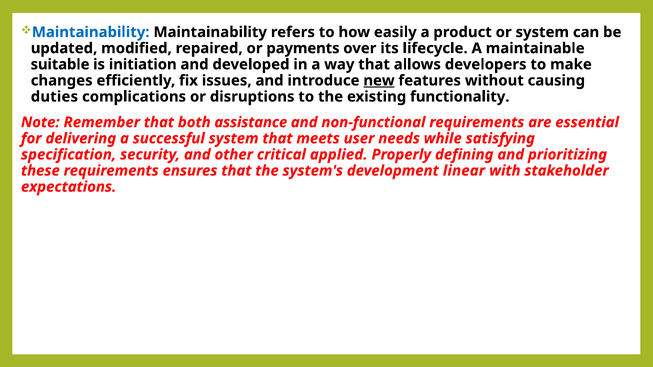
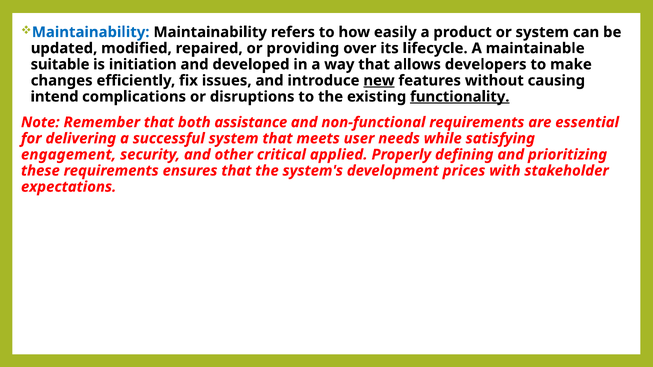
payments: payments -> providing
duties: duties -> intend
functionality underline: none -> present
specification: specification -> engagement
linear: linear -> prices
